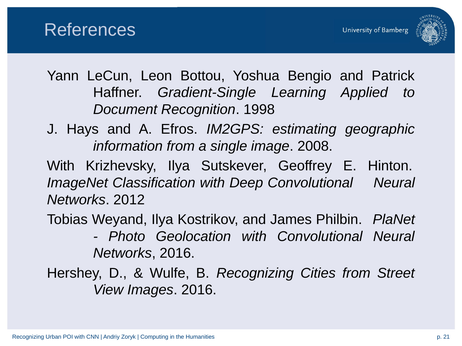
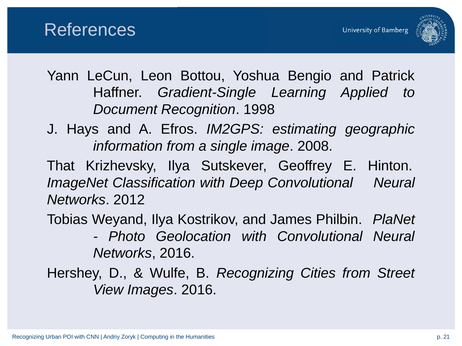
With at (61, 166): With -> That
